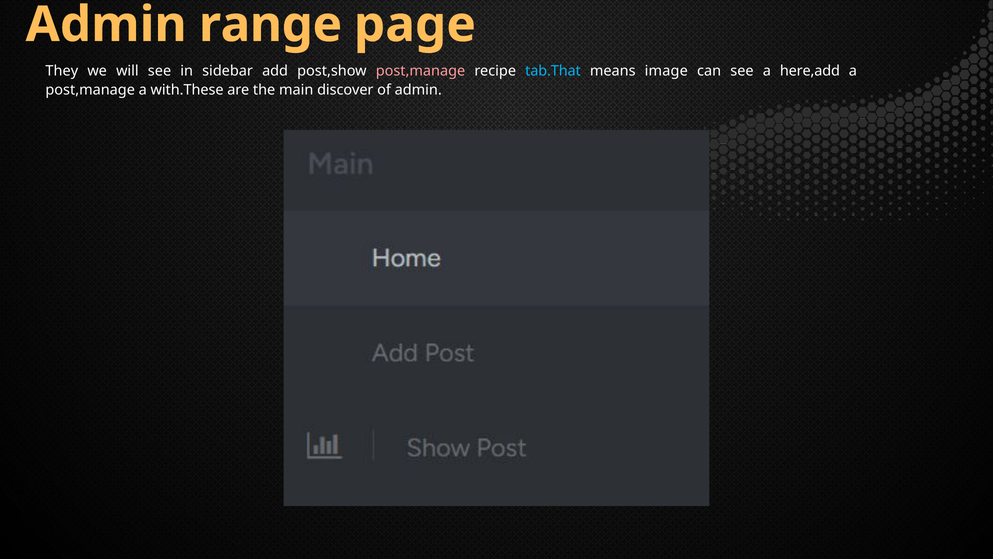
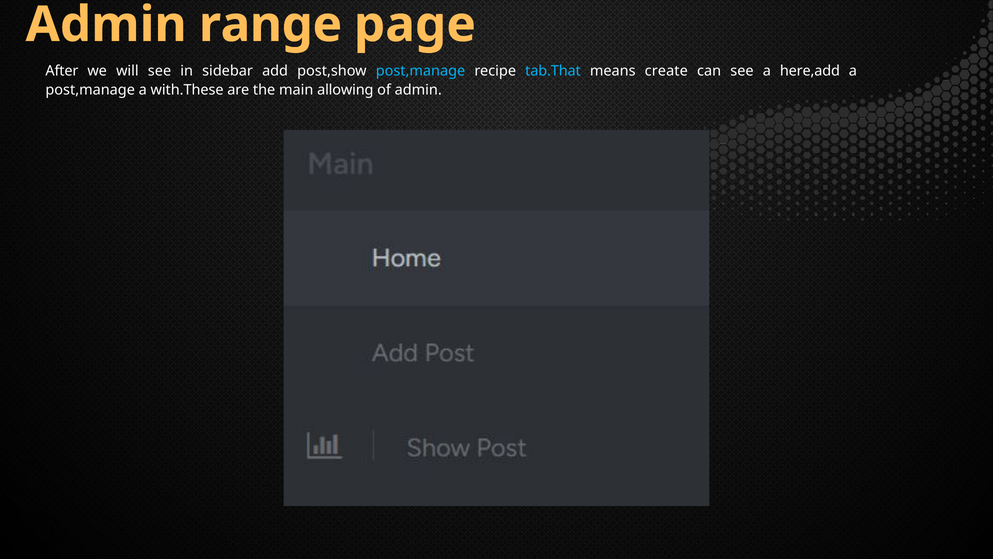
They: They -> After
post,manage at (421, 71) colour: pink -> light blue
image: image -> create
discover: discover -> allowing
